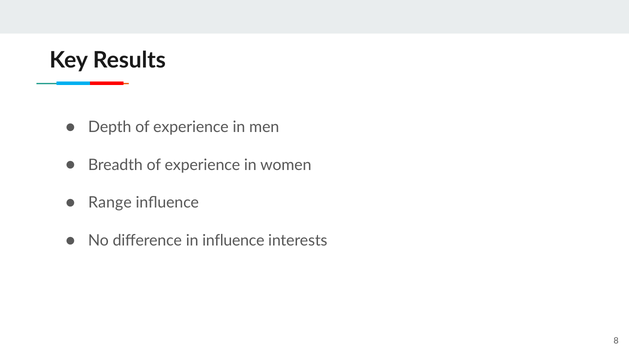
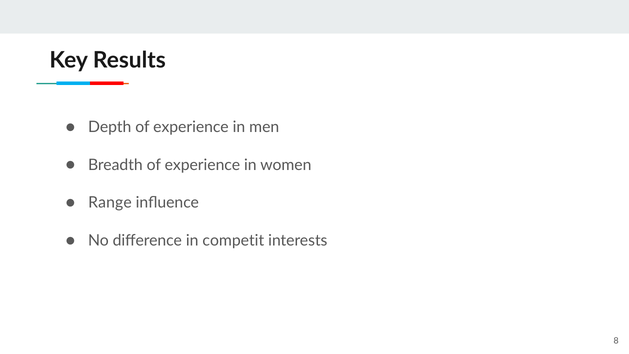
in influence: influence -> competit
